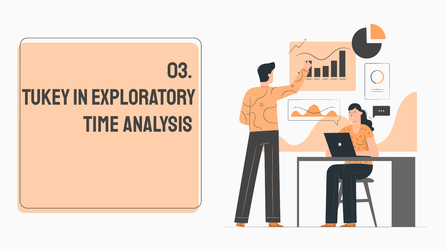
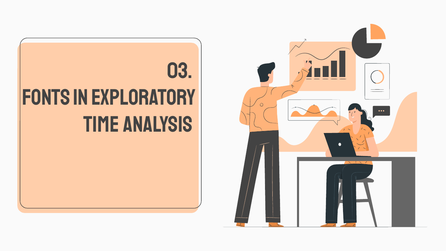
Tukey: Tukey -> Fonts
